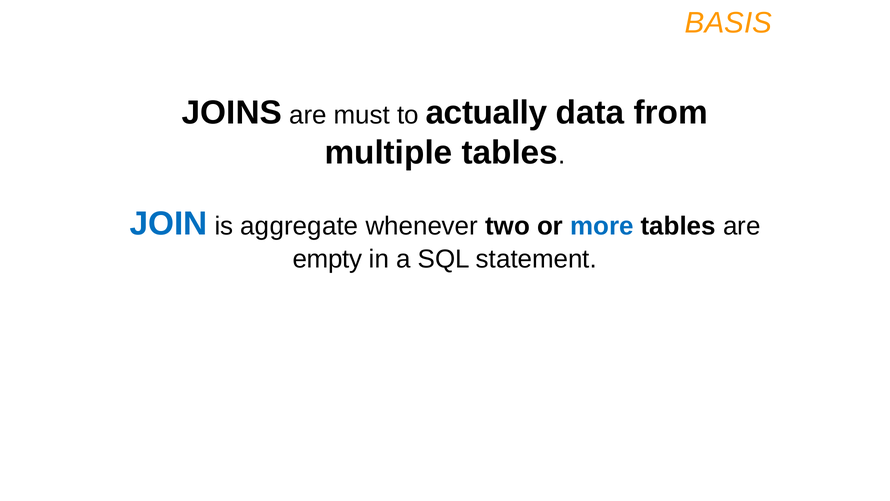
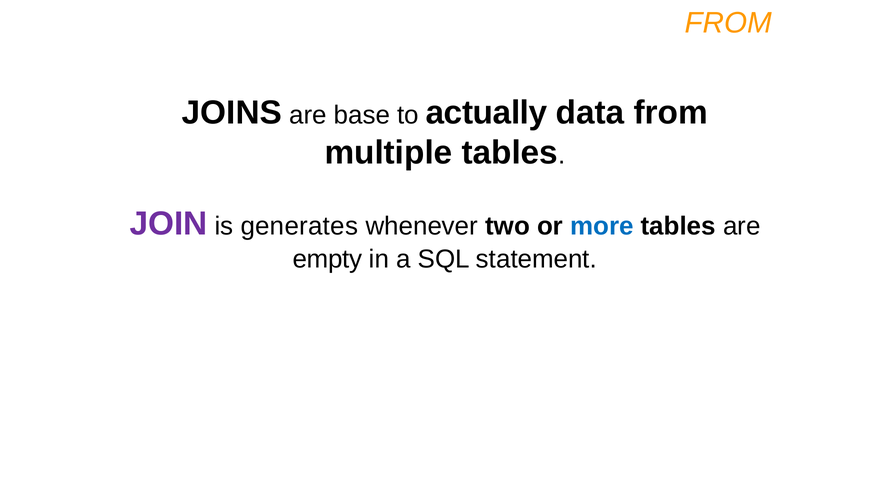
BASIS at (728, 23): BASIS -> FROM
must: must -> base
JOIN colour: blue -> purple
aggregate: aggregate -> generates
